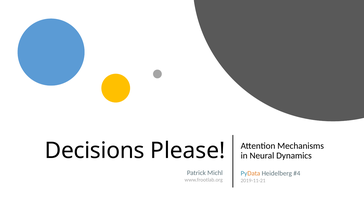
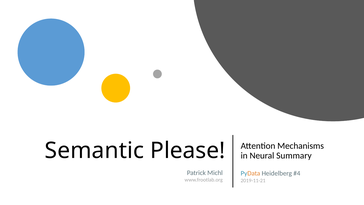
Decisions: Decisions -> Semantic
Dynamics: Dynamics -> Summary
